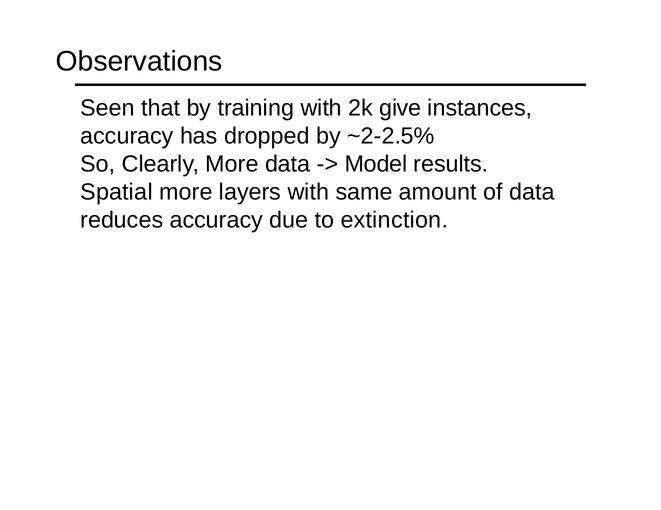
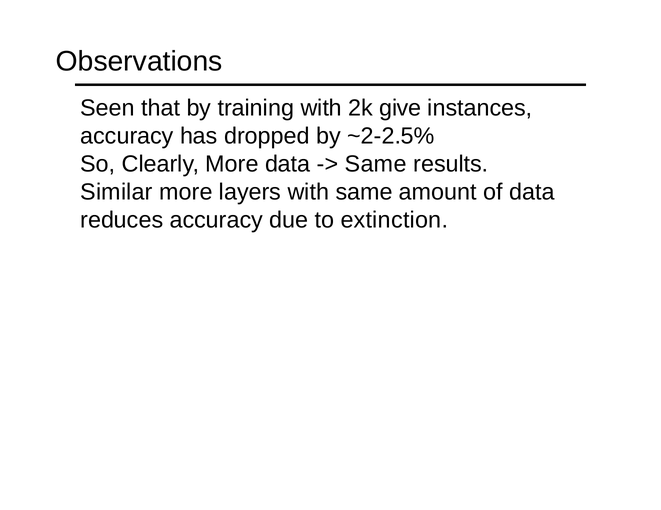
Model at (376, 164): Model -> Same
Spatial: Spatial -> Similar
